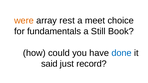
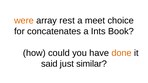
fundamentals: fundamentals -> concatenates
Still: Still -> Ints
done colour: blue -> orange
record: record -> similar
